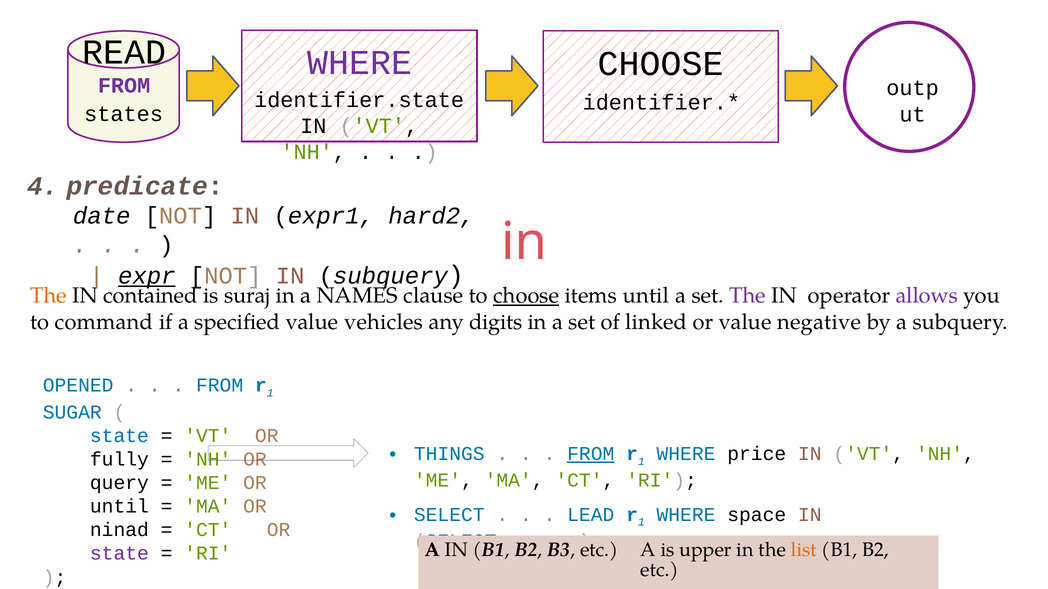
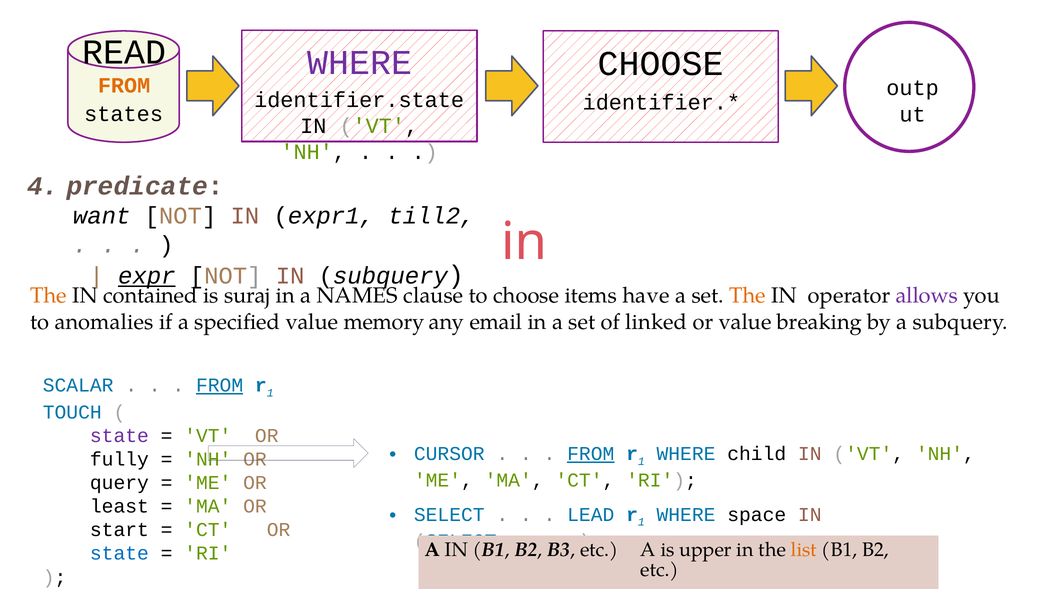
FROM at (124, 85) colour: purple -> orange
date: date -> want
hard2: hard2 -> till2
choose at (526, 296) underline: present -> none
items until: until -> have
The at (748, 296) colour: purple -> orange
command: command -> anomalies
vehicles: vehicles -> memory
digits: digits -> email
negative: negative -> breaking
OPENED: OPENED -> SCALAR
FROM at (220, 386) underline: none -> present
SUGAR: SUGAR -> TOUCH
state at (119, 436) colour: blue -> purple
THINGS: THINGS -> CURSOR
price: price -> child
until at (119, 507): until -> least
ninad: ninad -> start
state at (119, 554) colour: purple -> blue
